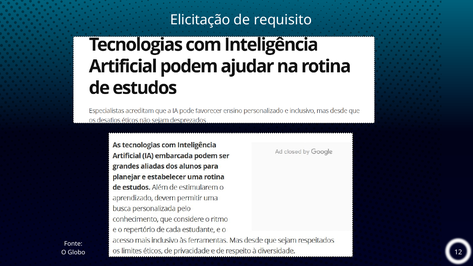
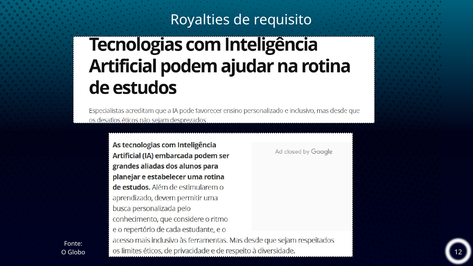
Elicitação: Elicitação -> Royalties
